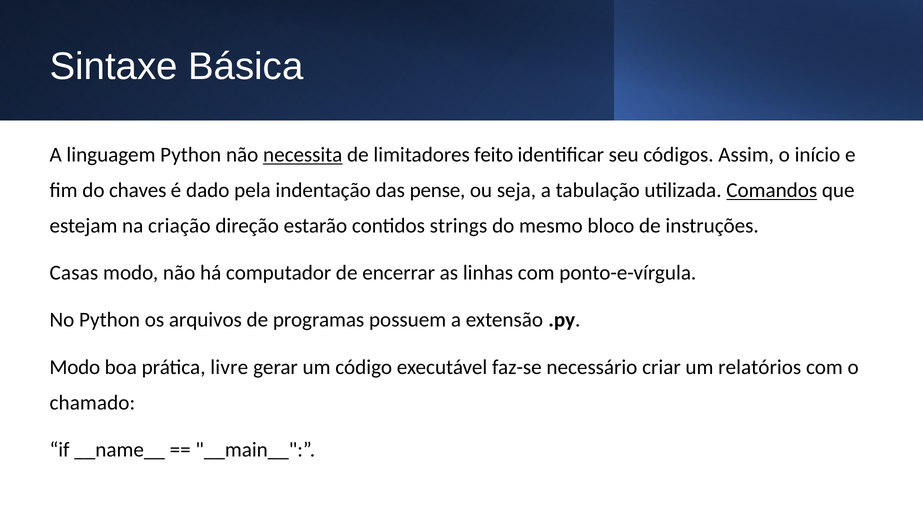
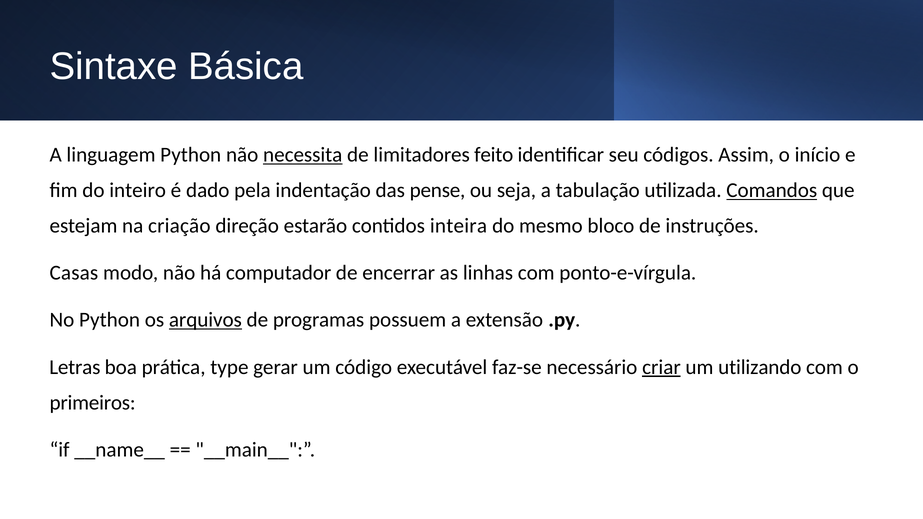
chaves: chaves -> inteiro
strings: strings -> inteira
arquivos underline: none -> present
Modo at (75, 367): Modo -> Letras
livre: livre -> type
criar underline: none -> present
relatórios: relatórios -> utilizando
chamado: chamado -> primeiros
